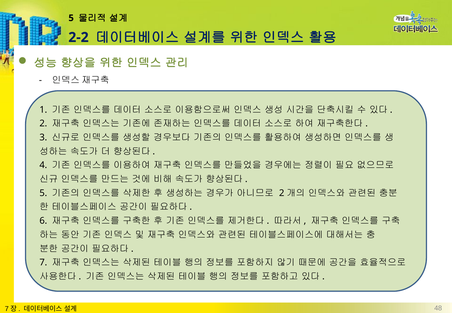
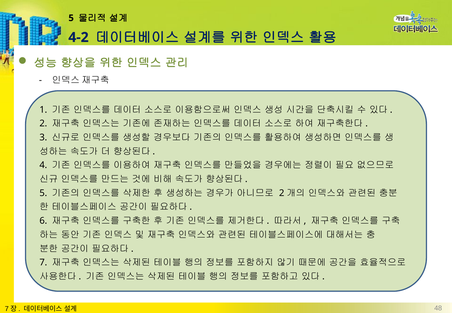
2-2: 2-2 -> 4-2
